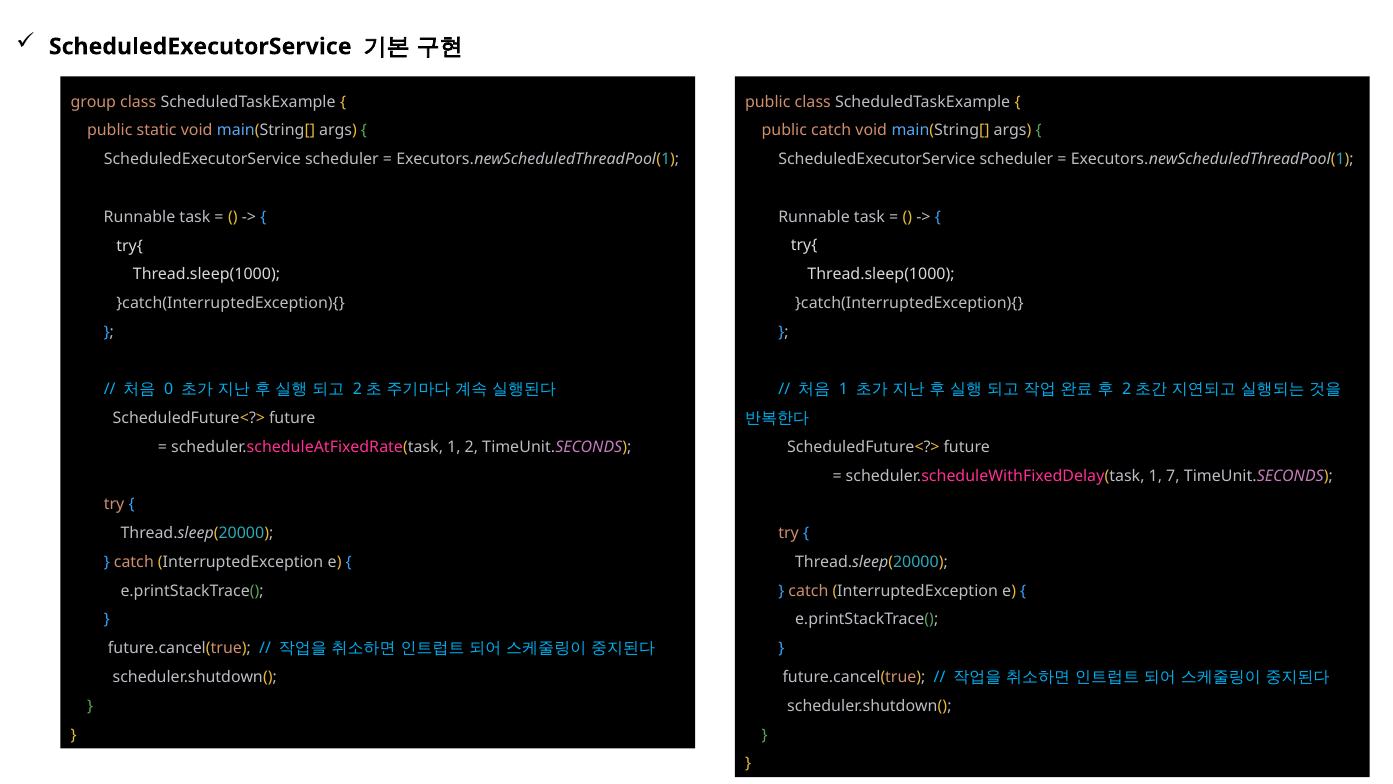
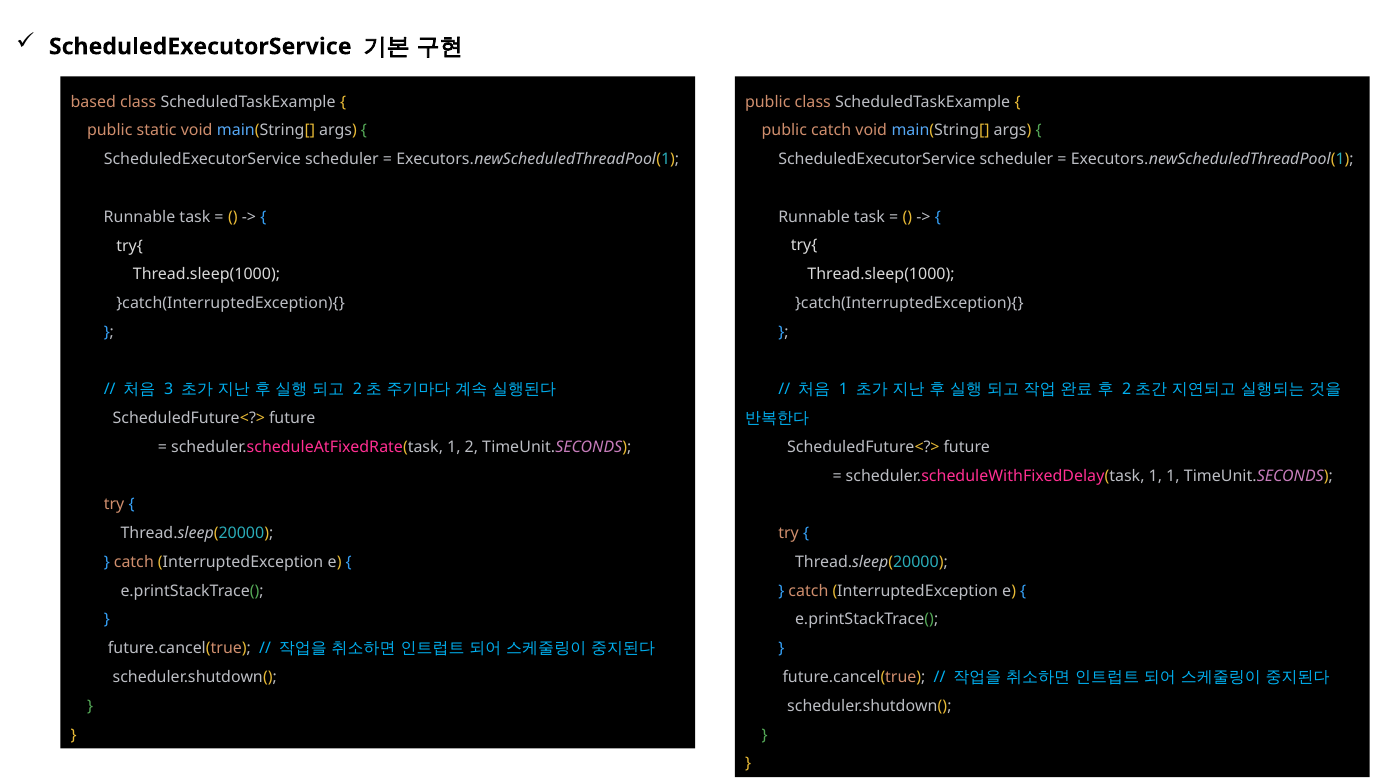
group: group -> based
0: 0 -> 3
1 7: 7 -> 1
